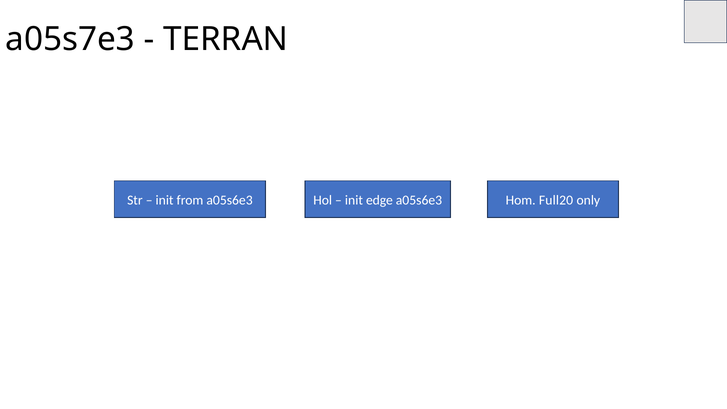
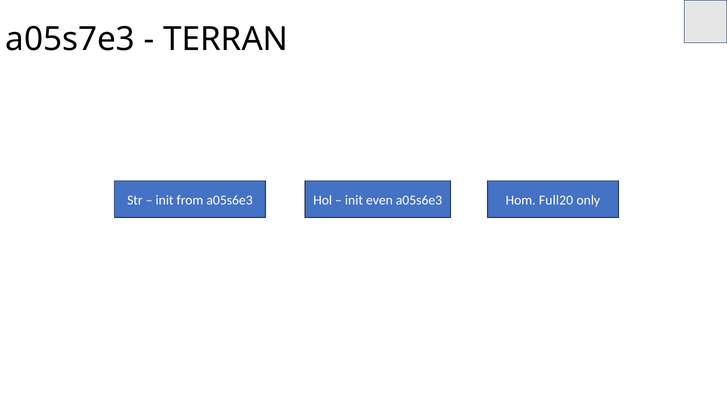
edge: edge -> even
